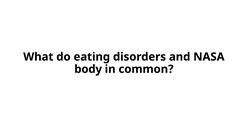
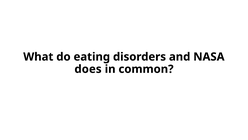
body: body -> does
